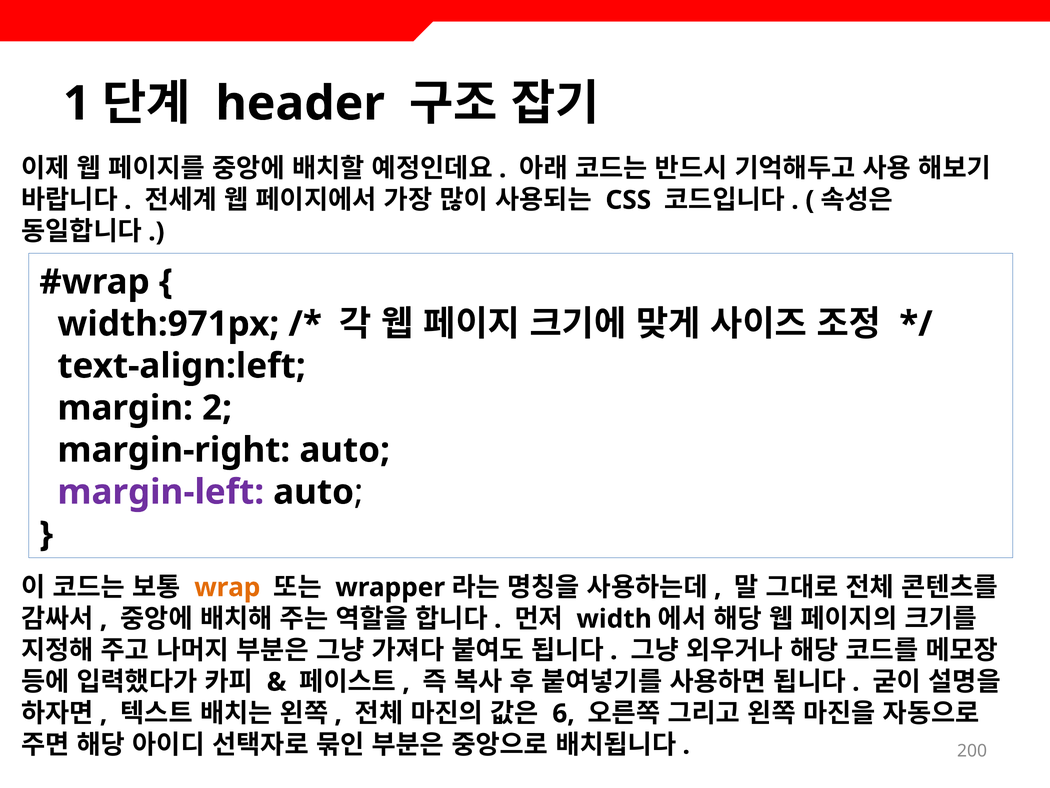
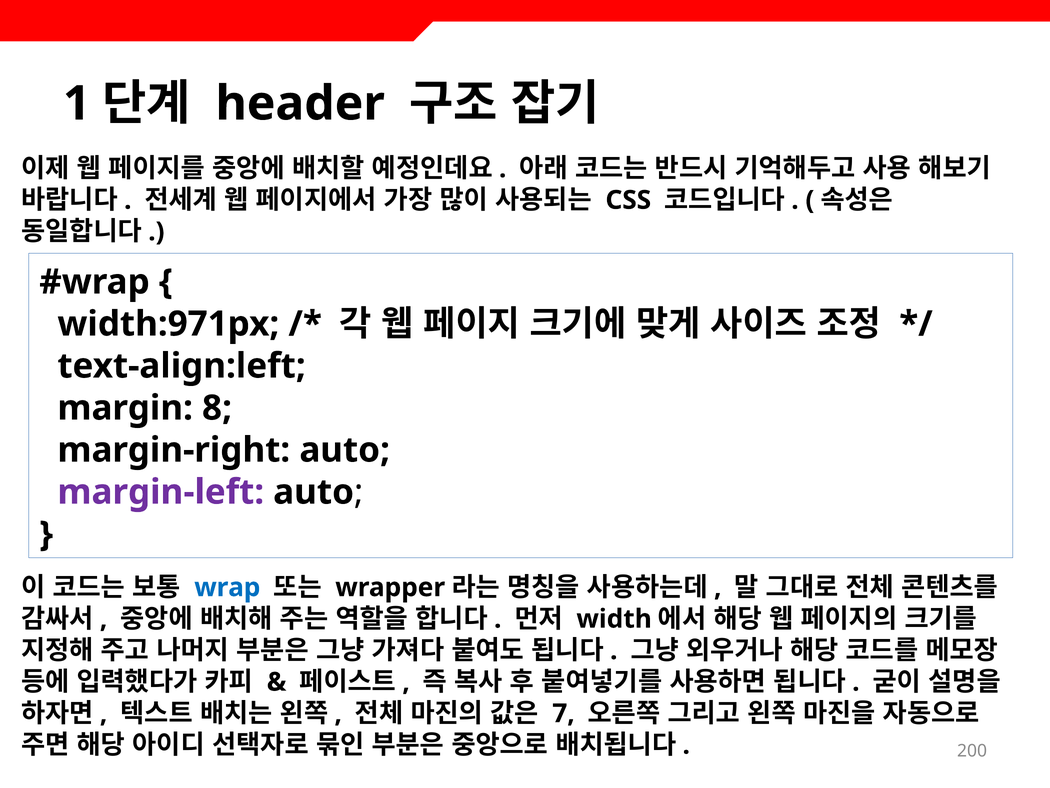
2: 2 -> 8
wrap colour: orange -> blue
6: 6 -> 7
